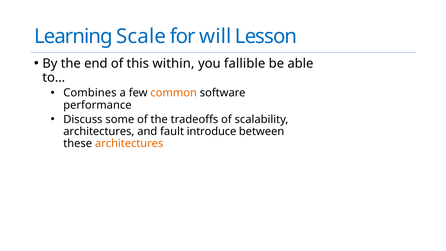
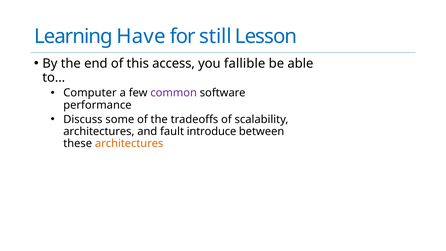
Scale: Scale -> Have
will: will -> still
within: within -> access
Combines: Combines -> Computer
common colour: orange -> purple
